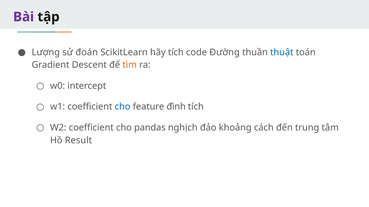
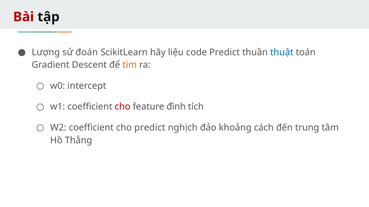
Bài colour: purple -> red
hãy tích: tích -> liệu
code Đường: Đường -> Predict
cho at (123, 107) colour: blue -> red
cho pandas: pandas -> predict
Result: Result -> Thẳng
